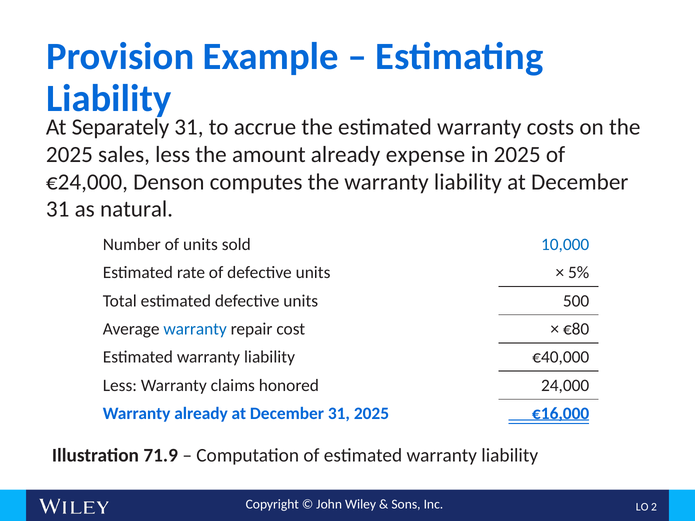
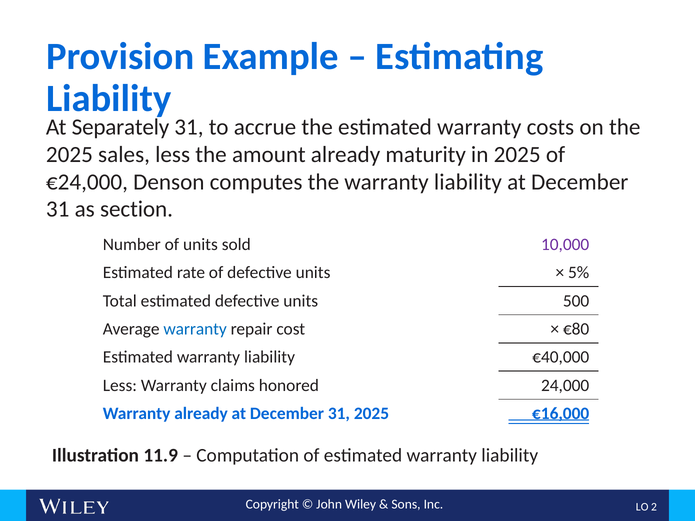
expense: expense -> maturity
natural: natural -> section
10,000 colour: blue -> purple
71.9: 71.9 -> 11.9
